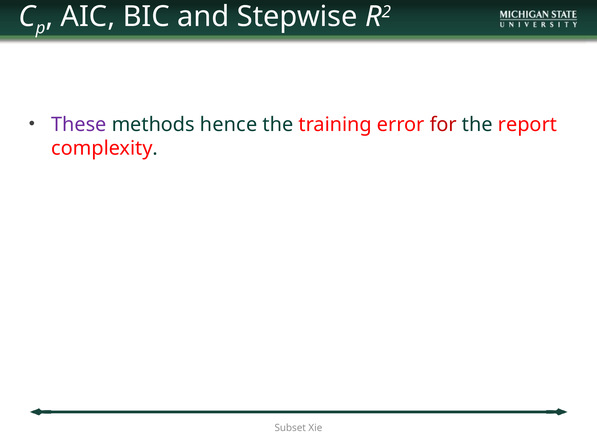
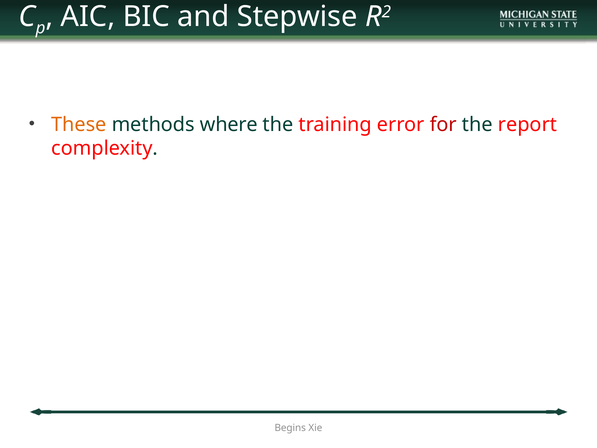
These colour: purple -> orange
hence: hence -> where
Subset: Subset -> Begins
